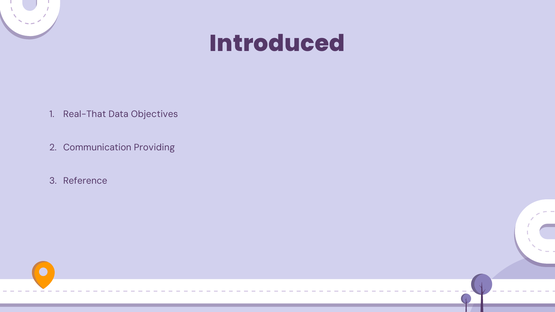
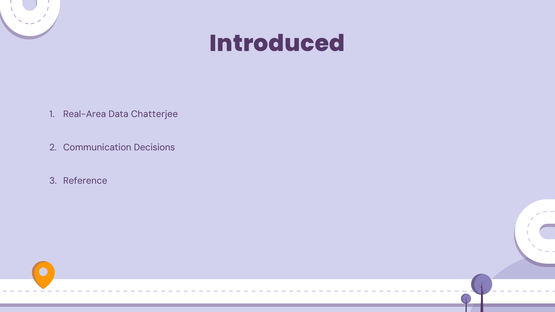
Real-That: Real-That -> Real-Area
Objectives: Objectives -> Chatterjee
Providing: Providing -> Decisions
